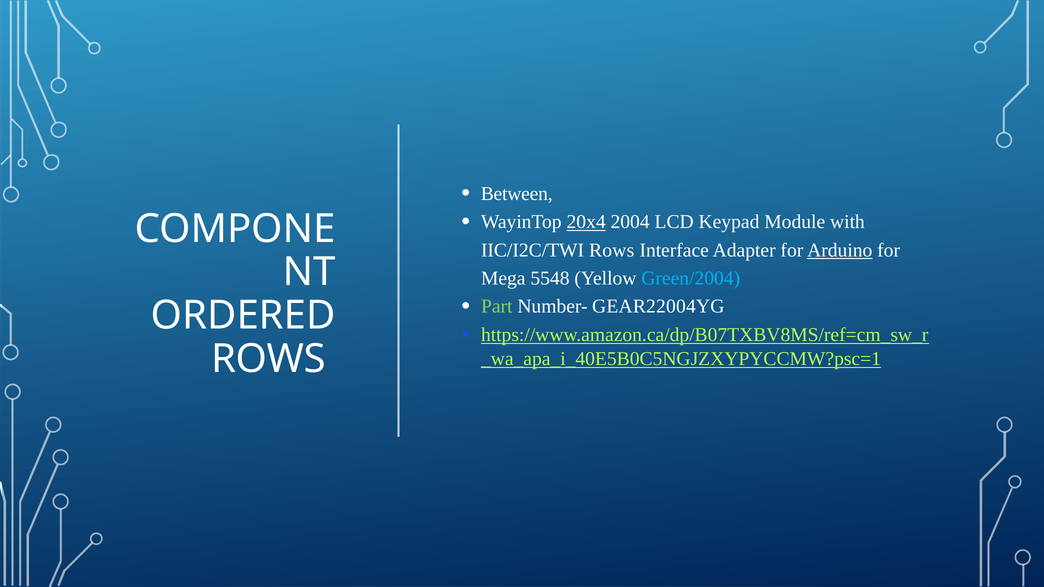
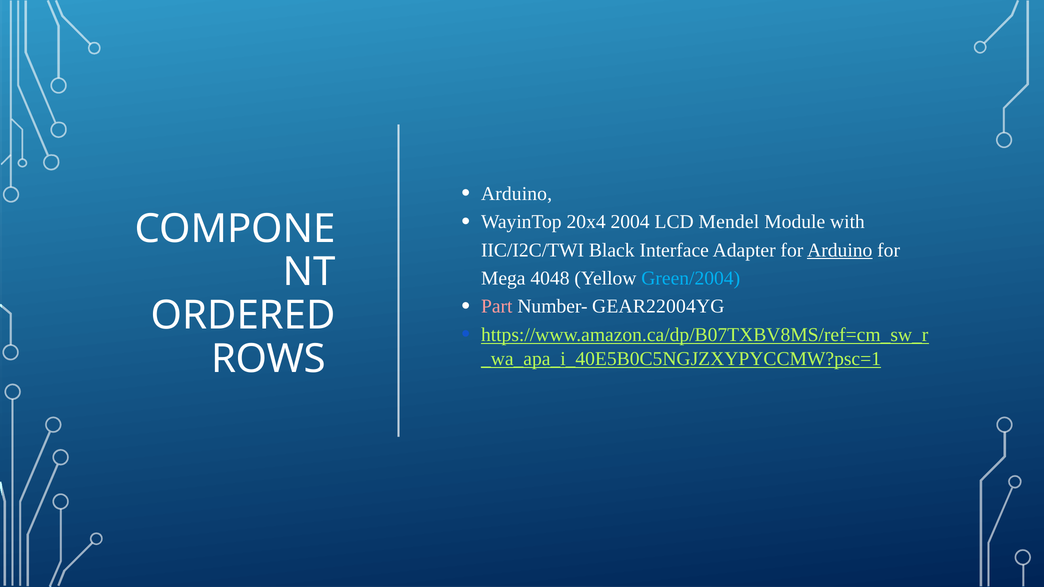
Between at (517, 194): Between -> Arduino
20x4 underline: present -> none
Keypad: Keypad -> Mendel
IIC/I2C/TWI Rows: Rows -> Black
5548: 5548 -> 4048
Part colour: light green -> pink
